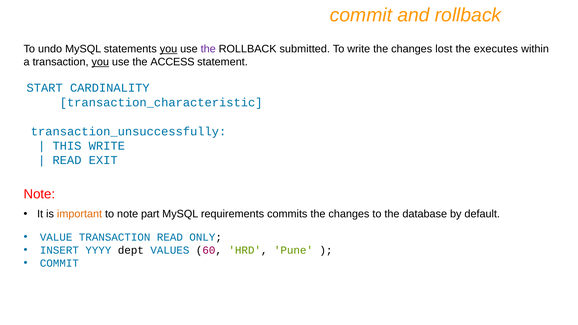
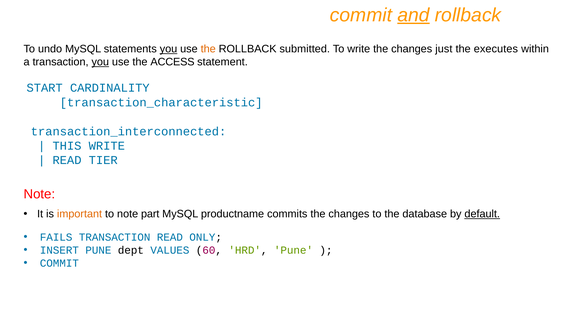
and underline: none -> present
the at (208, 49) colour: purple -> orange
lost: lost -> just
transaction_unsuccessfully: transaction_unsuccessfully -> transaction_interconnected
EXIT: EXIT -> TIER
requirements: requirements -> productname
default underline: none -> present
VALUE: VALUE -> FAILS
INSERT YYYY: YYYY -> PUNE
